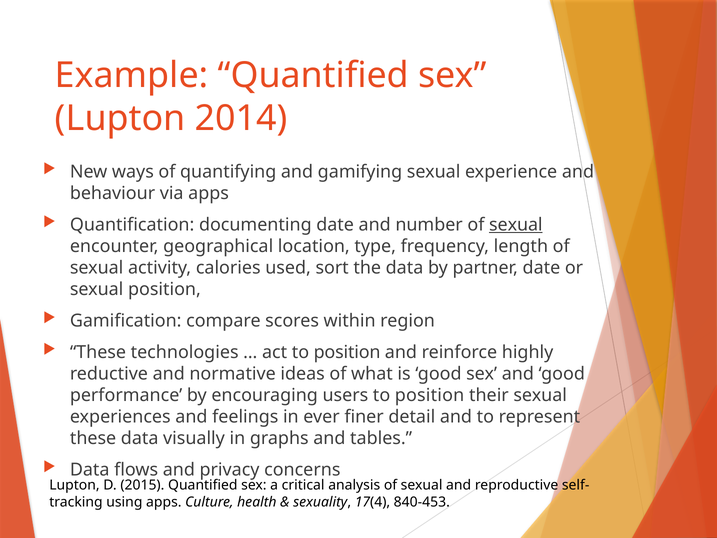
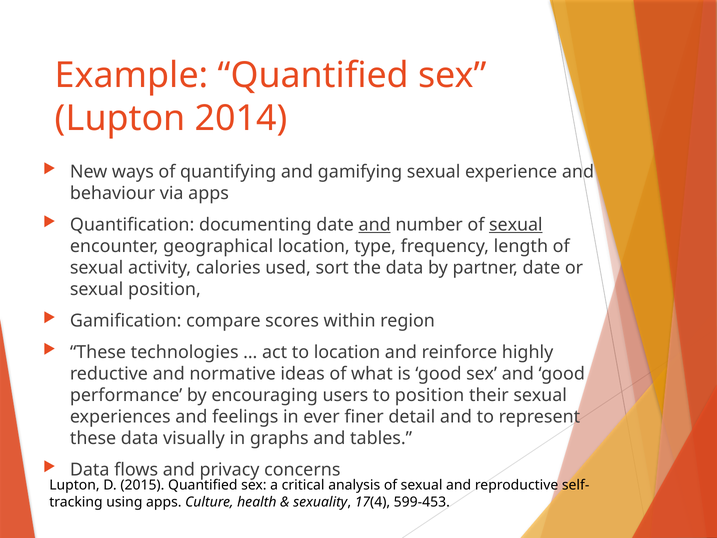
and at (375, 225) underline: none -> present
act to position: position -> location
840-453: 840-453 -> 599-453
